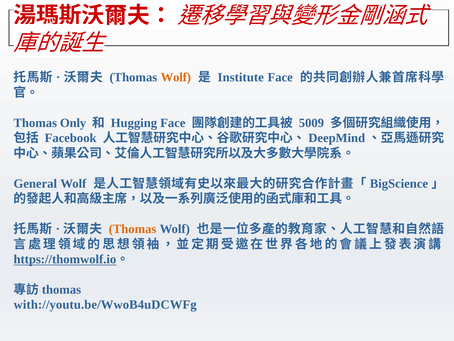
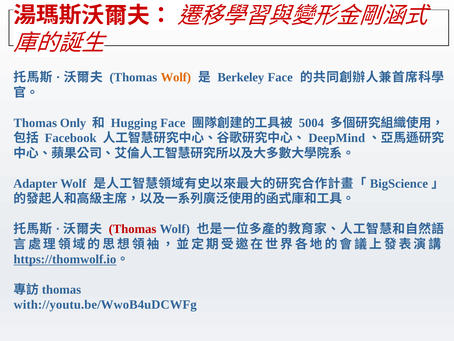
Institute: Institute -> Berkeley
5009: 5009 -> 5004
General: General -> Adapter
Thomas at (133, 229) colour: orange -> red
